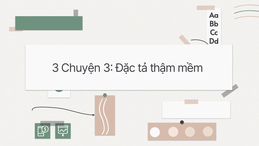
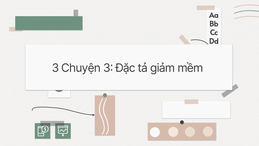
thậm: thậm -> giảm
